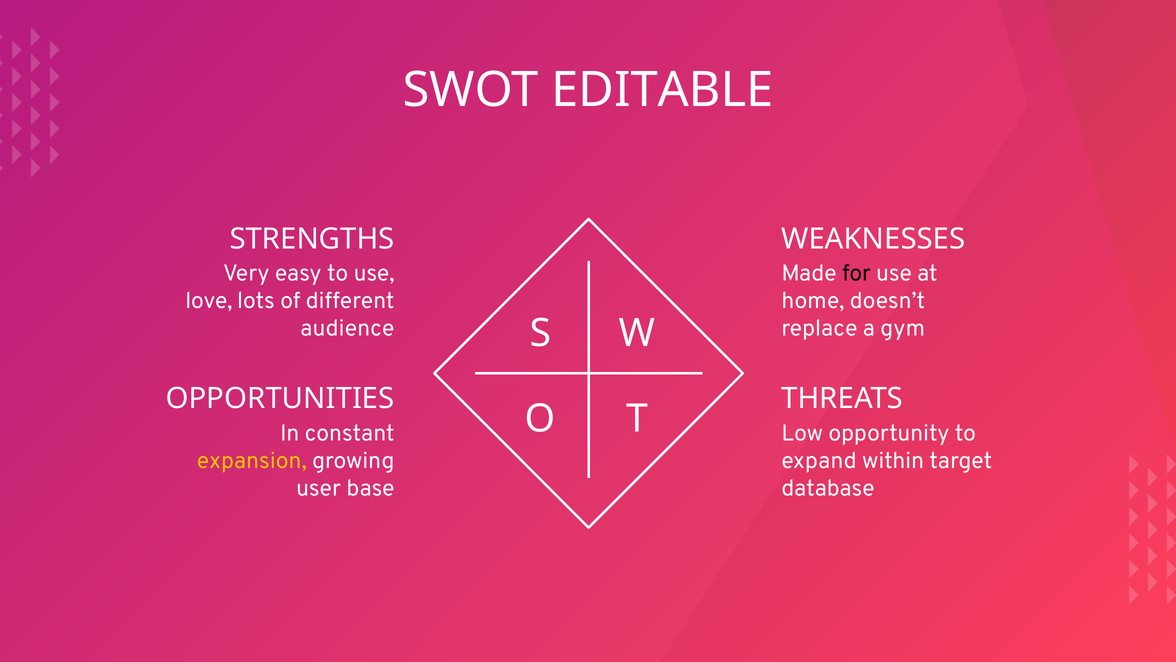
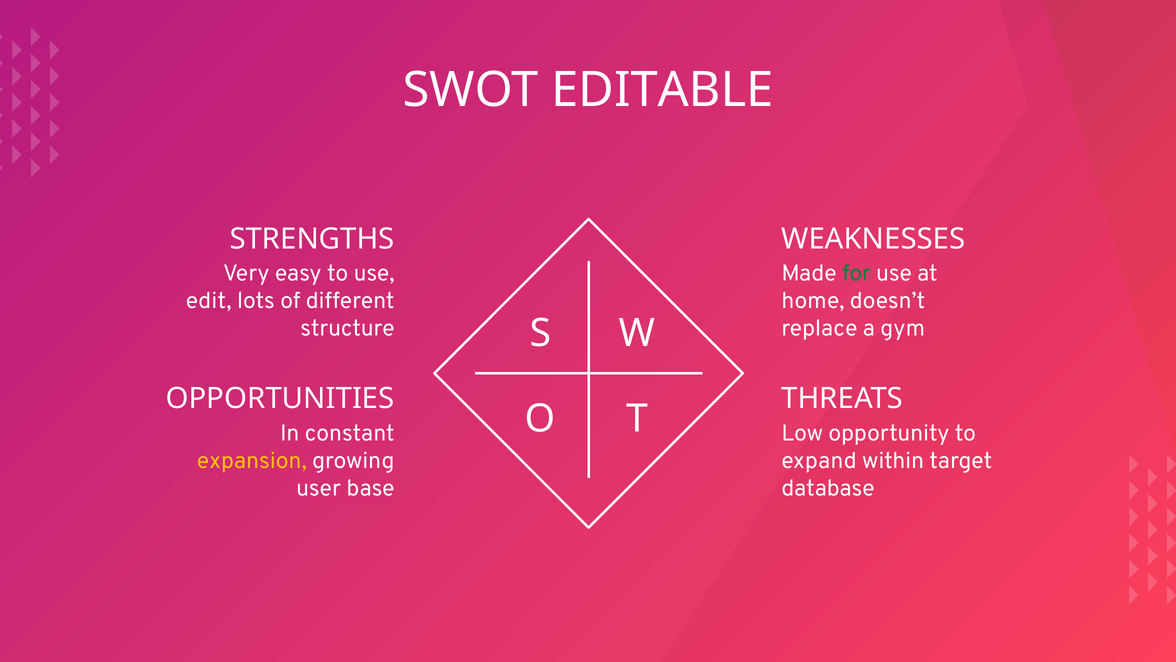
for colour: black -> green
love: love -> edit
audience: audience -> structure
